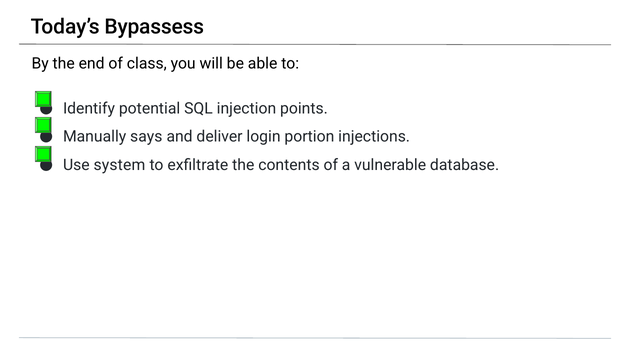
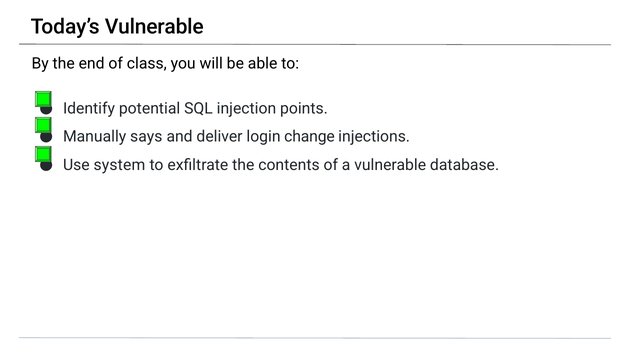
Today’s Bypassess: Bypassess -> Vulnerable
portion: portion -> change
